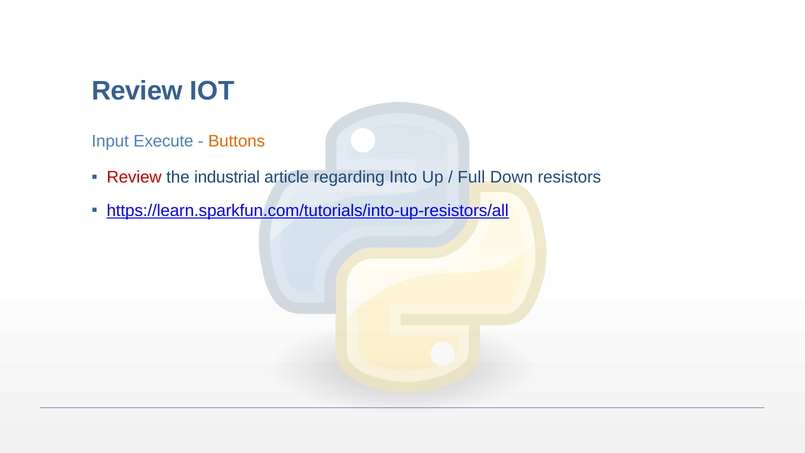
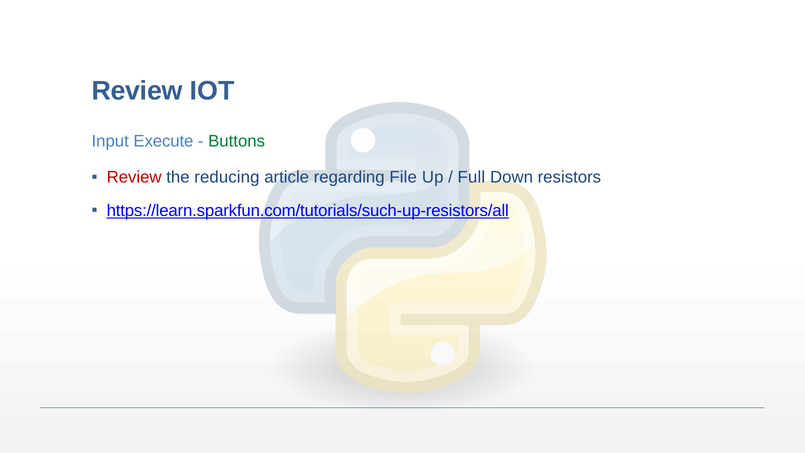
Buttons colour: orange -> green
industrial: industrial -> reducing
Into: Into -> File
https://learn.sparkfun.com/tutorials/into-up-resistors/all: https://learn.sparkfun.com/tutorials/into-up-resistors/all -> https://learn.sparkfun.com/tutorials/such-up-resistors/all
